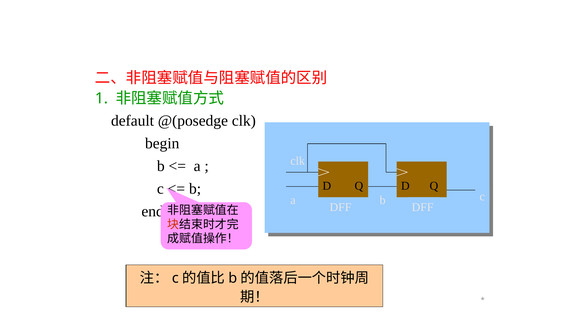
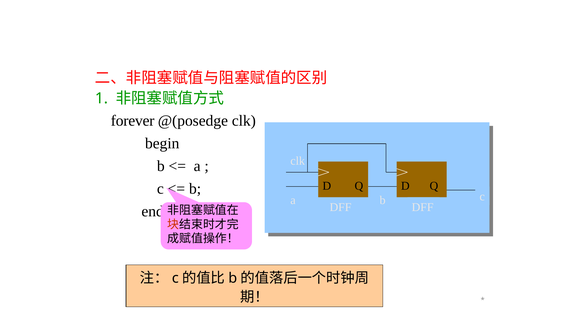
default: default -> forever
